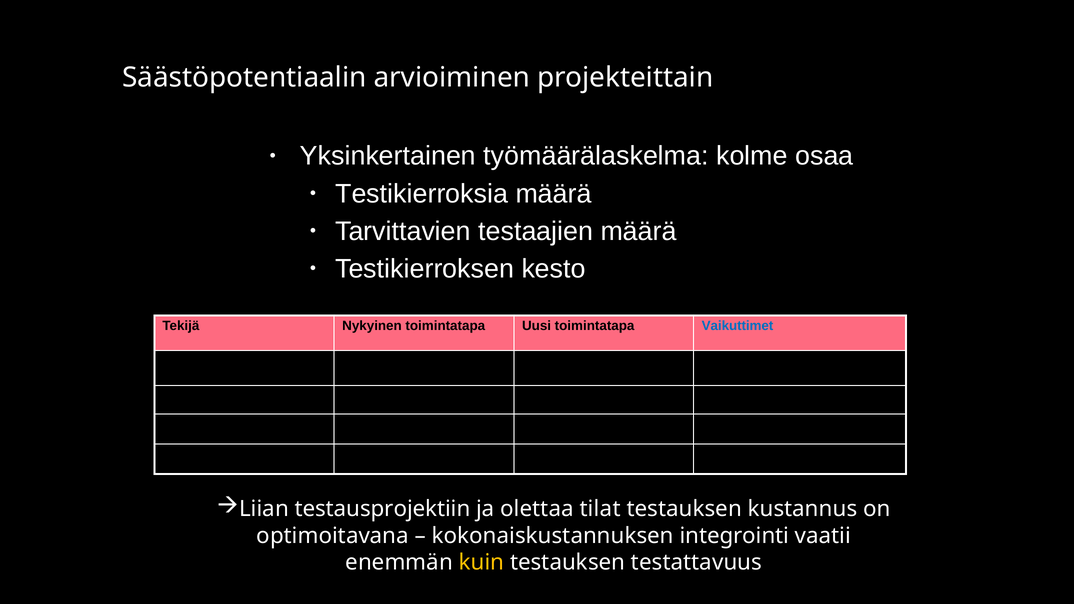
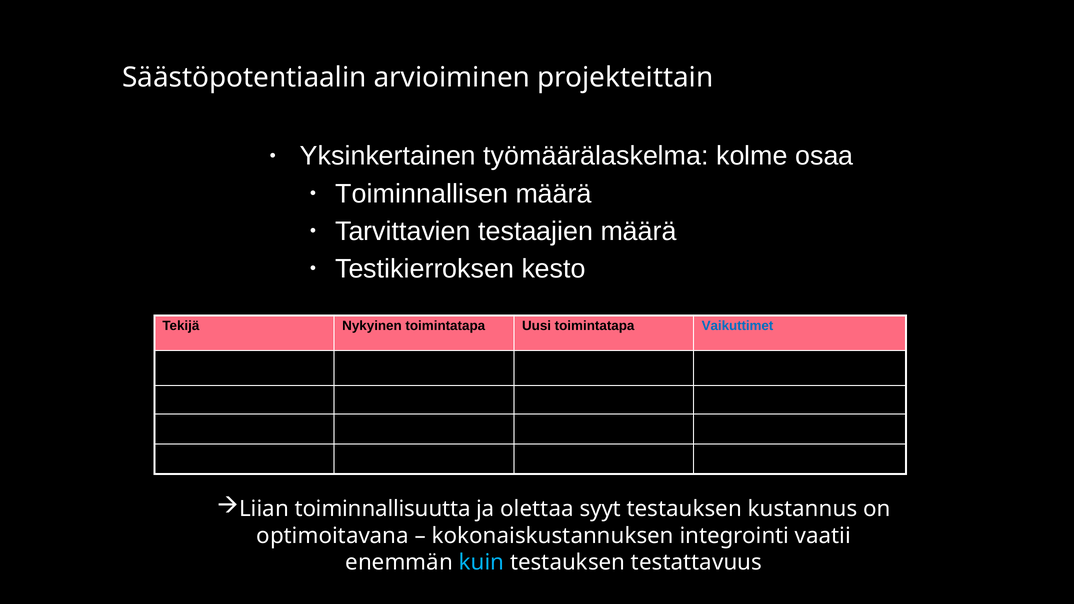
Testikierroksia: Testikierroksia -> Toiminnallisen
testausprojektiin: testausprojektiin -> toiminnallisuutta
tilat: tilat -> syyt
kuin colour: yellow -> light blue
